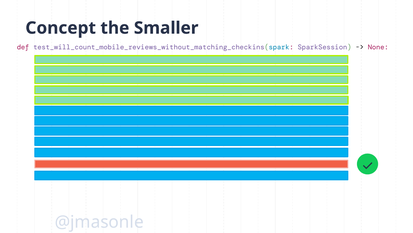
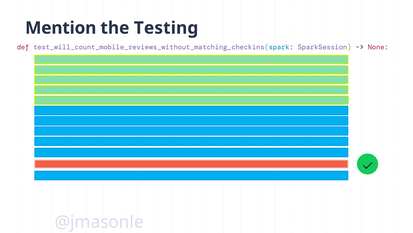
Concept: Concept -> Mention
Smaller: Smaller -> Testing
